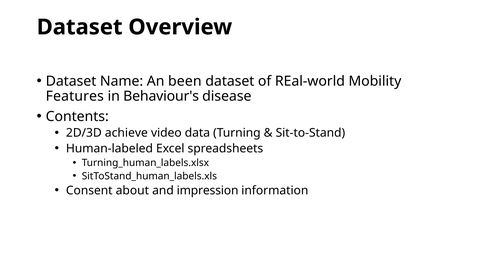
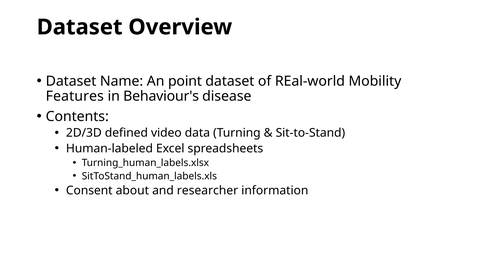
been: been -> point
achieve: achieve -> defined
impression: impression -> researcher
